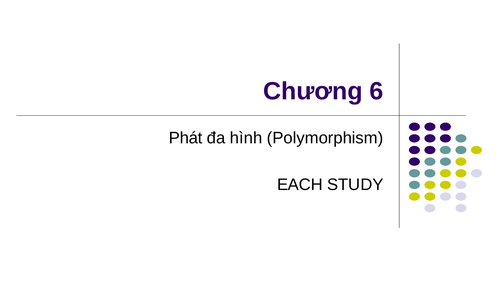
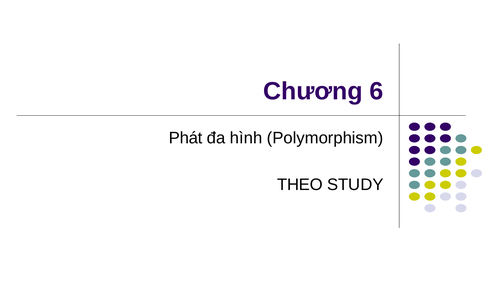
EACH: EACH -> THEO
